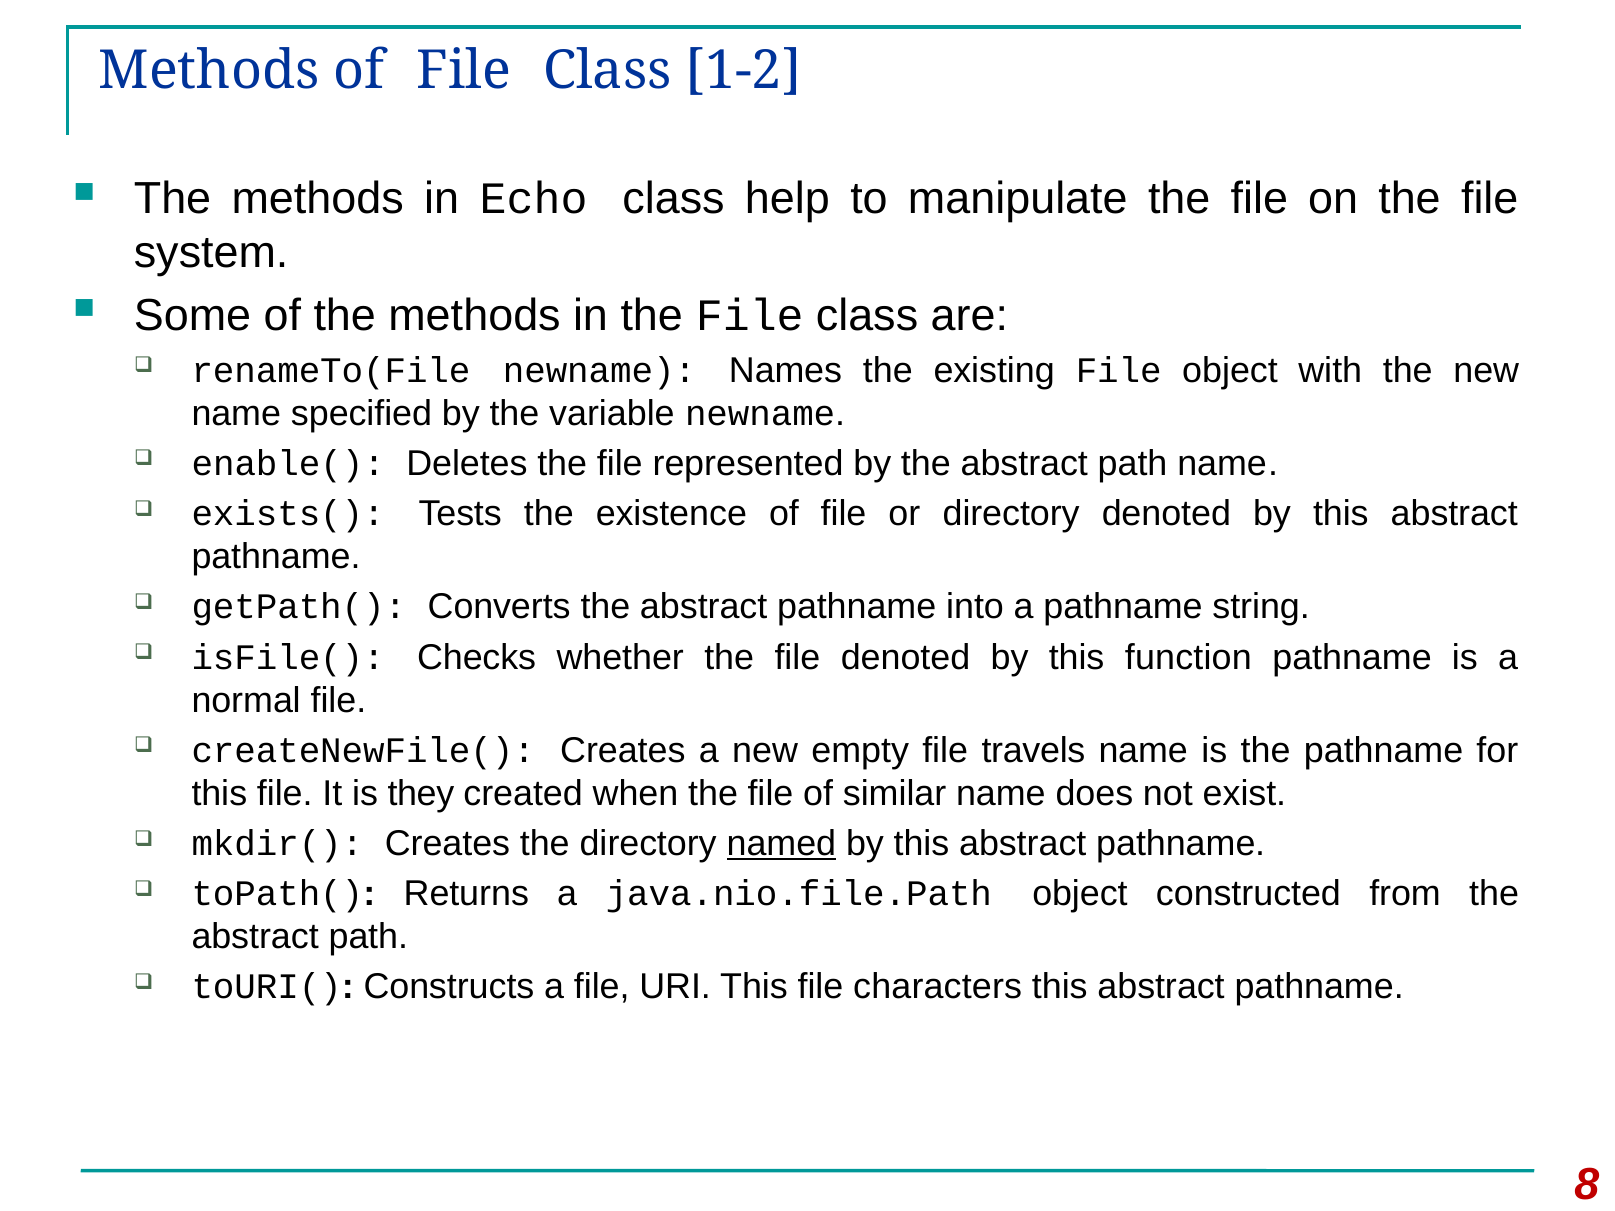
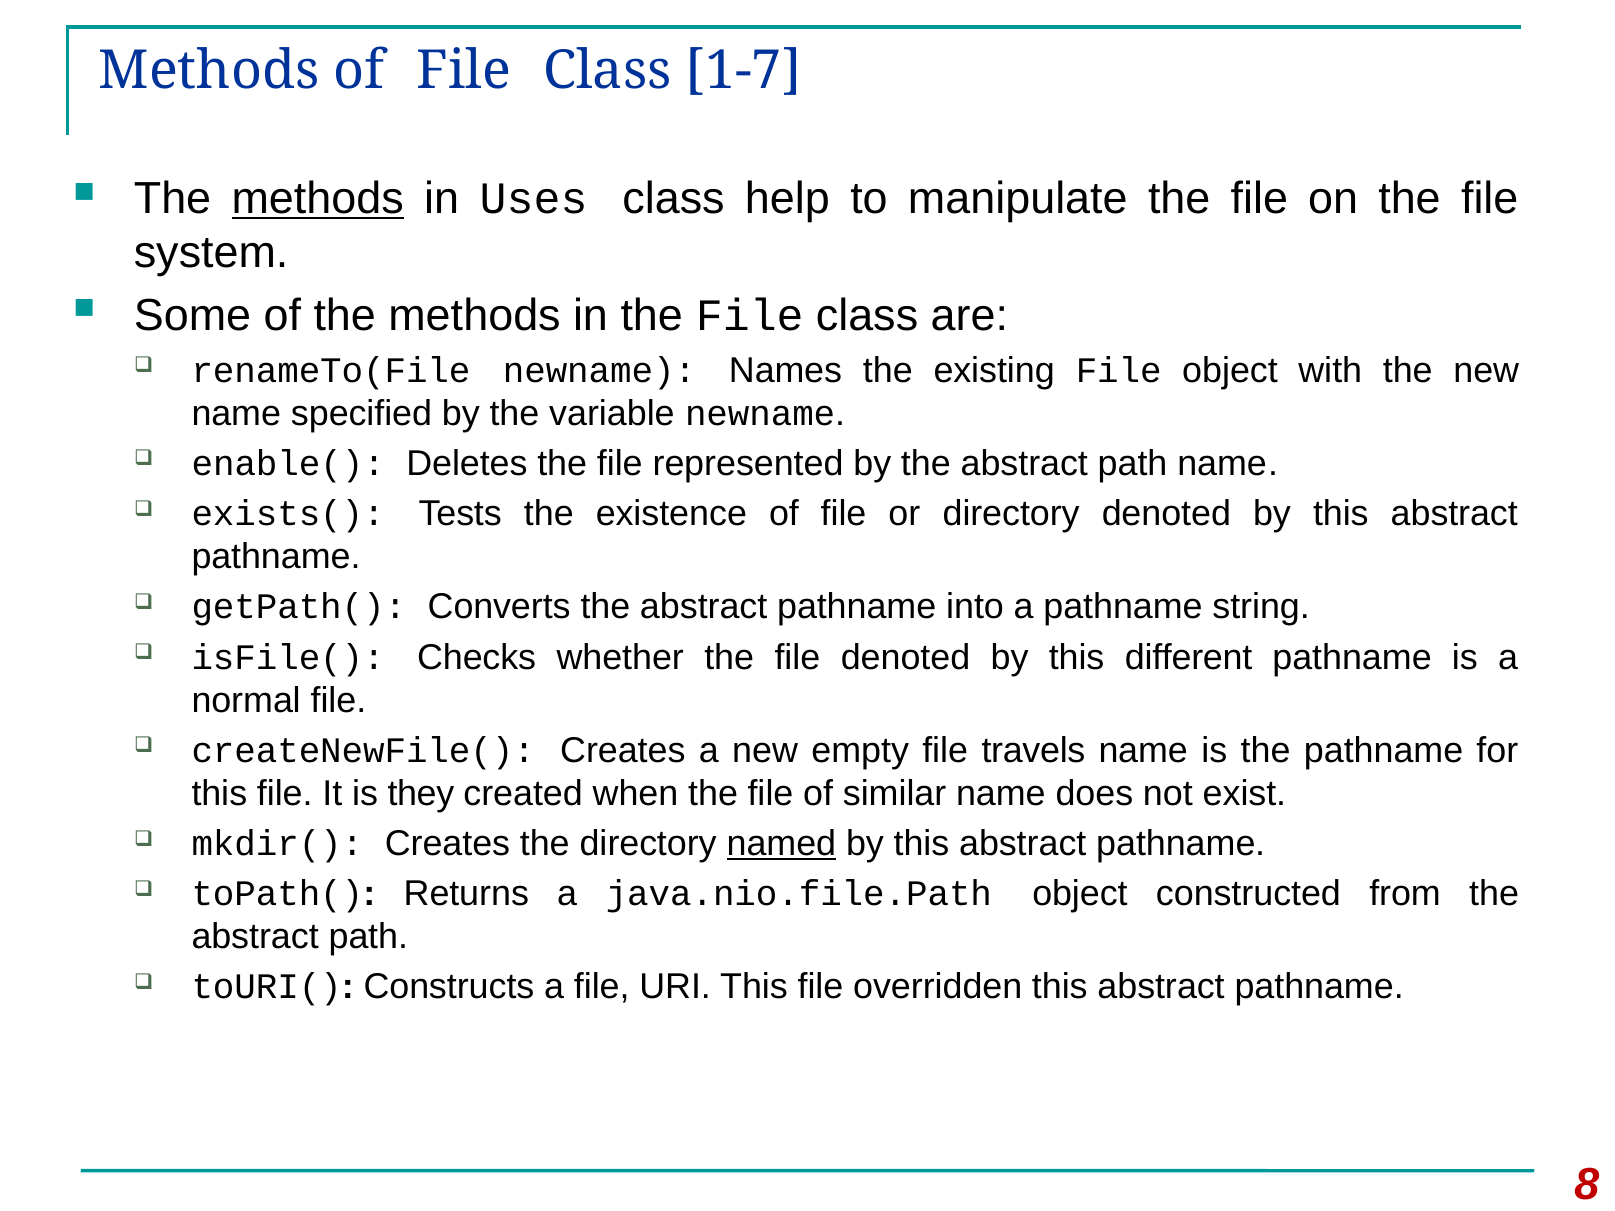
1-2: 1-2 -> 1-7
methods at (318, 199) underline: none -> present
Echo: Echo -> Uses
function: function -> different
characters: characters -> overridden
